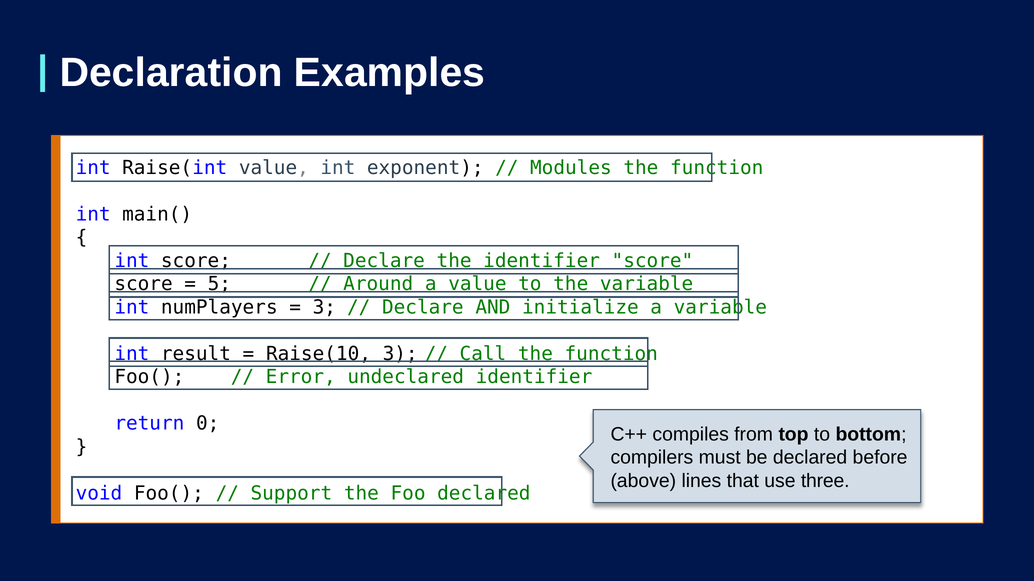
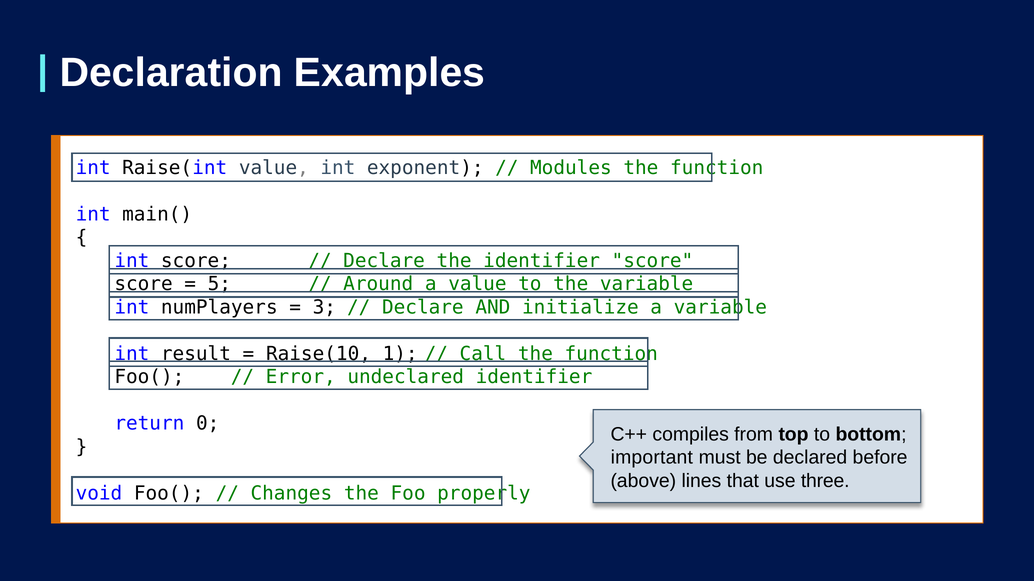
Raise(10 3: 3 -> 1
compilers: compilers -> important
Support: Support -> Changes
Foo declared: declared -> properly
